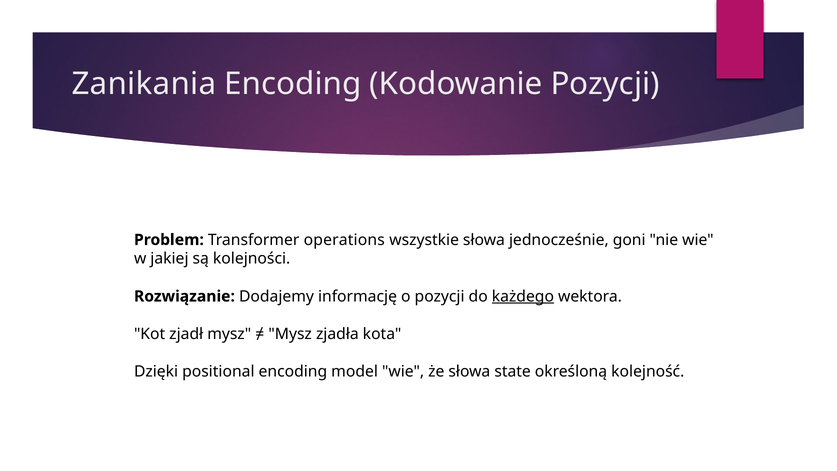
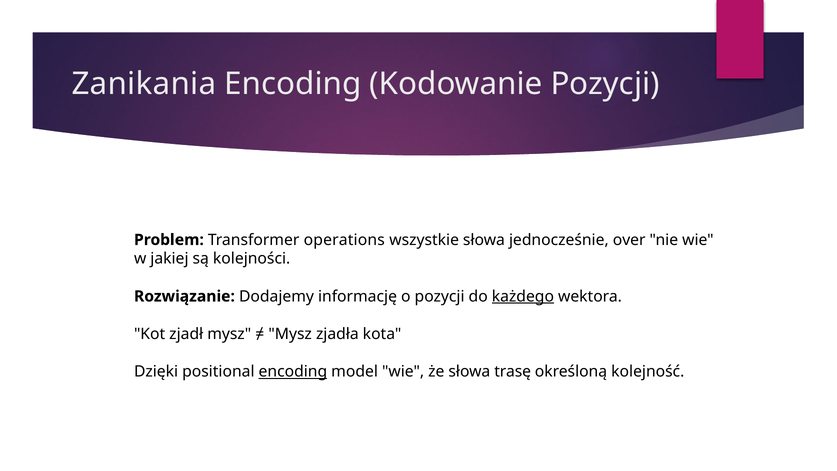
goni: goni -> over
encoding at (293, 372) underline: none -> present
state: state -> trasę
